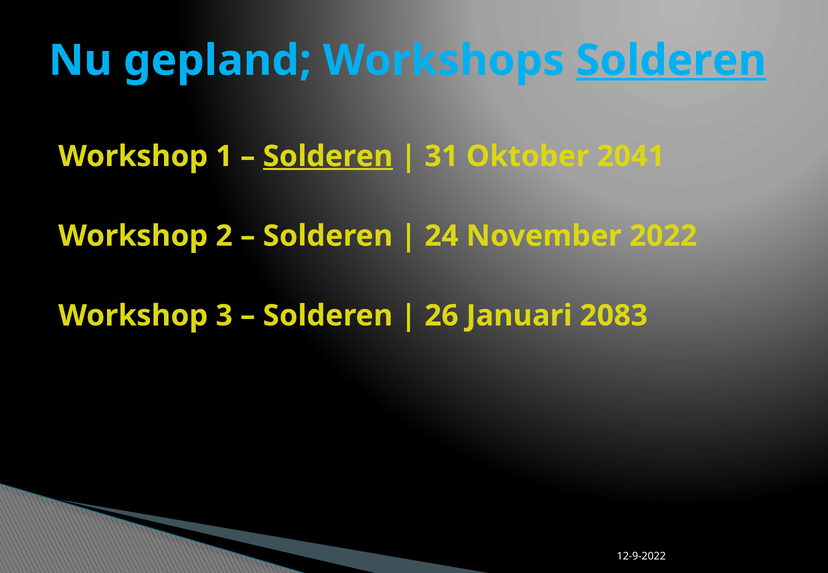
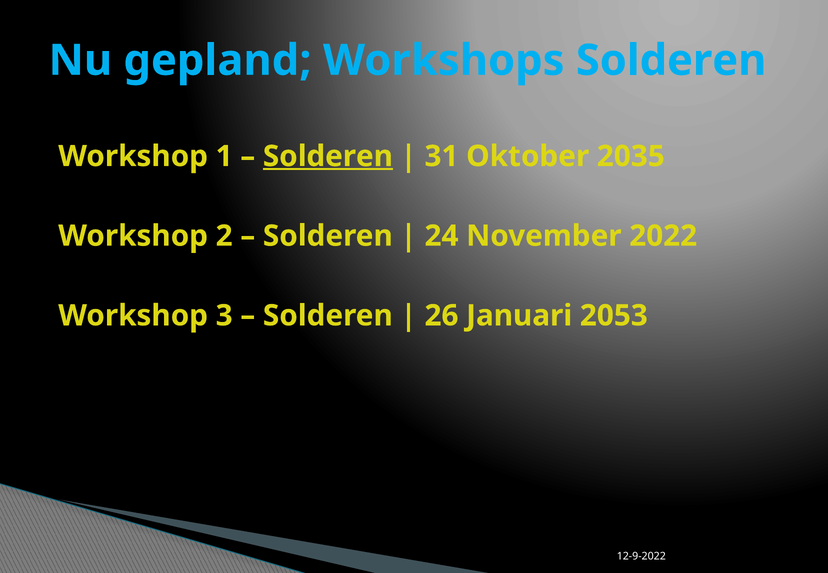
Solderen at (671, 61) underline: present -> none
2041: 2041 -> 2035
2083: 2083 -> 2053
